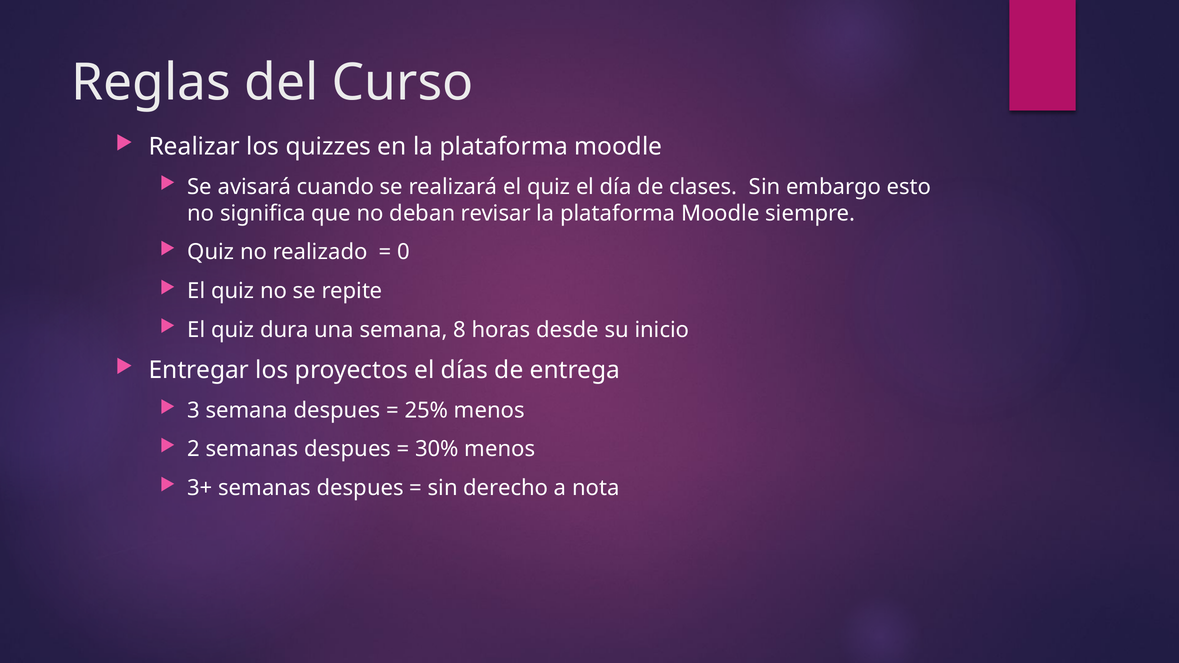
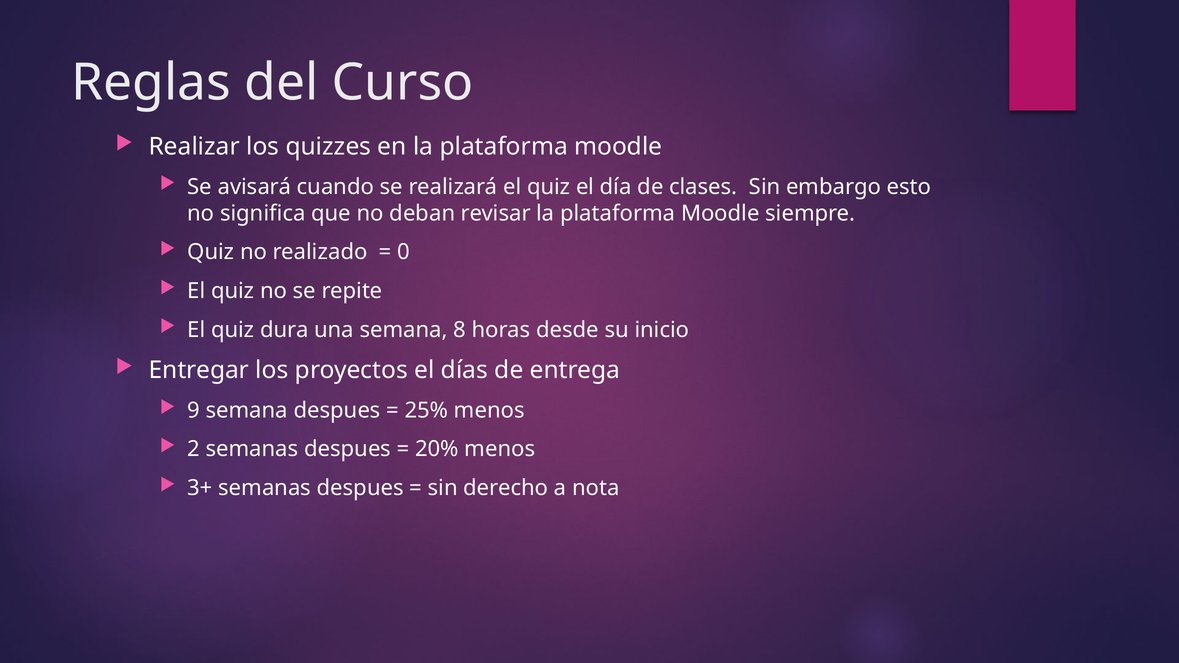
3: 3 -> 9
30%: 30% -> 20%
